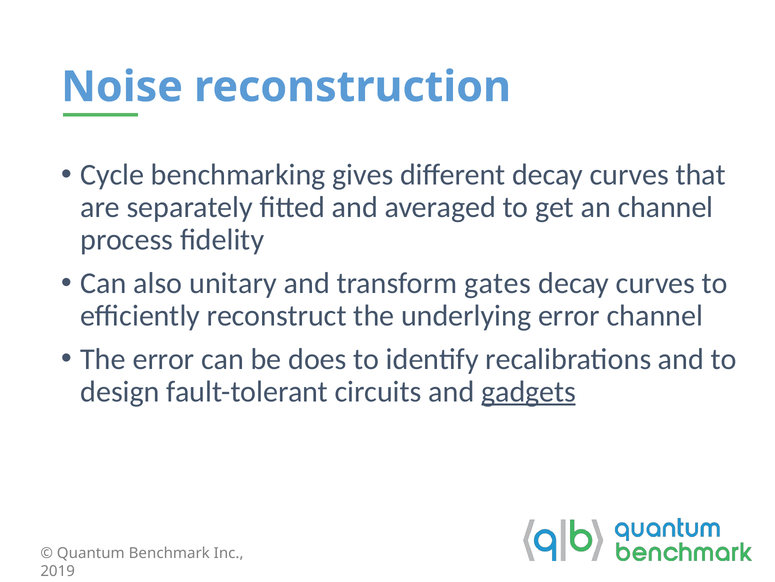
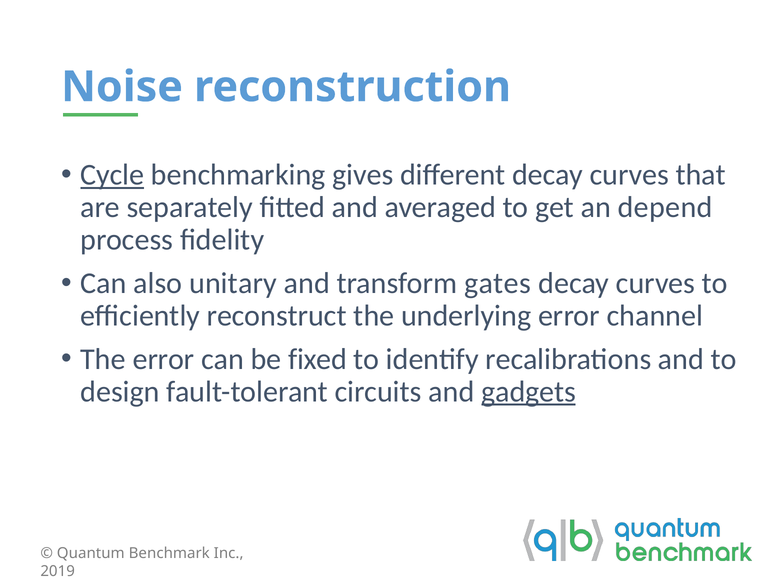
Cycle underline: none -> present
an channel: channel -> depend
does: does -> fixed
